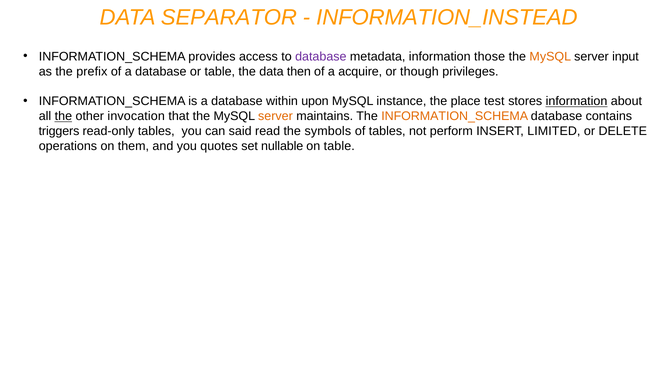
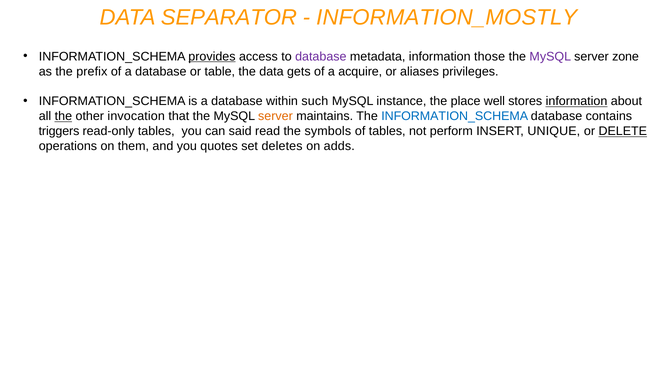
INFORMATION_INSTEAD: INFORMATION_INSTEAD -> INFORMATION_MOSTLY
provides underline: none -> present
MySQL at (550, 57) colour: orange -> purple
input: input -> zone
then: then -> gets
though: though -> aliases
upon: upon -> such
test: test -> well
INFORMATION_SCHEMA at (455, 117) colour: orange -> blue
LIMITED: LIMITED -> UNIQUE
DELETE underline: none -> present
nullable: nullable -> deletes
on table: table -> adds
